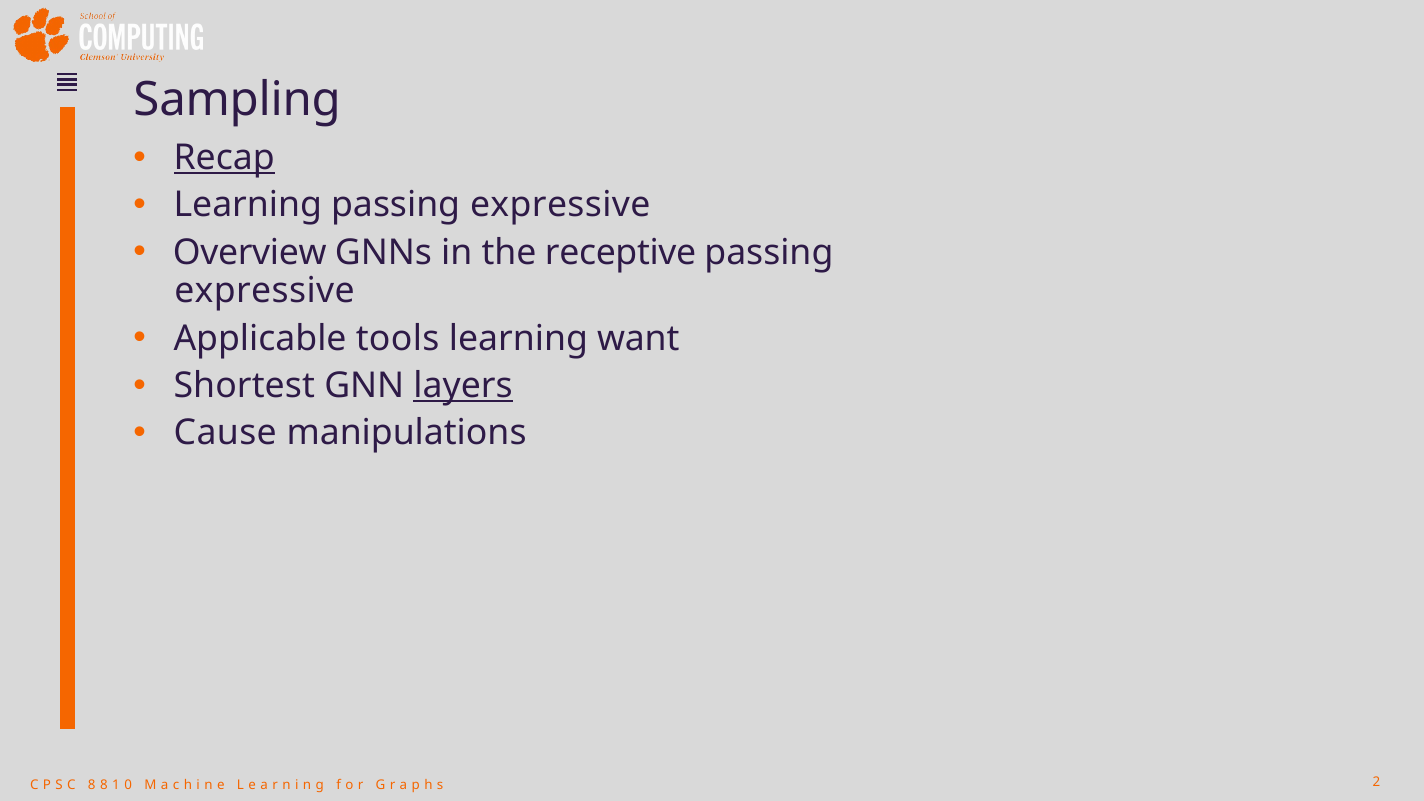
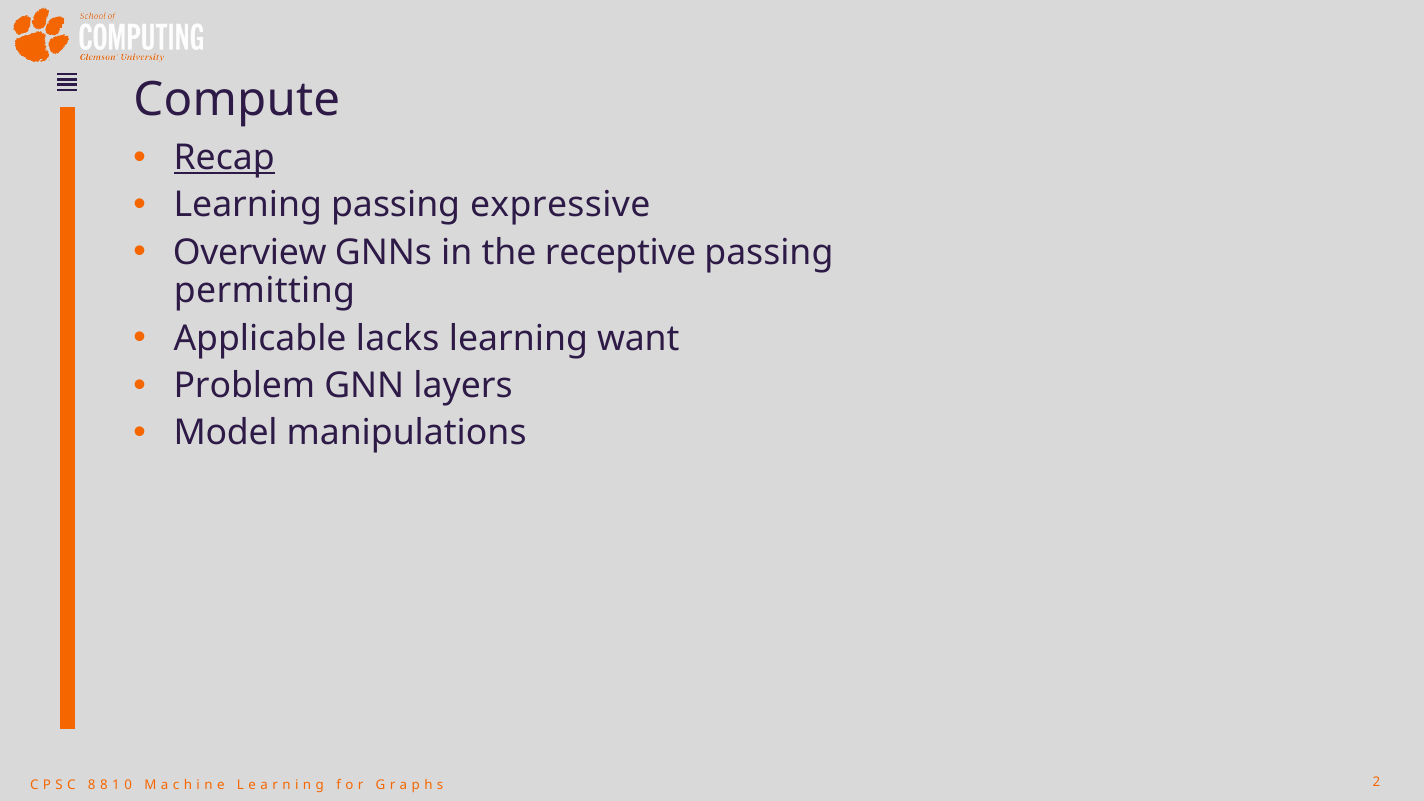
Sampling: Sampling -> Compute
expressive at (264, 291): expressive -> permitting
tools: tools -> lacks
Shortest: Shortest -> Problem
layers underline: present -> none
Cause: Cause -> Model
